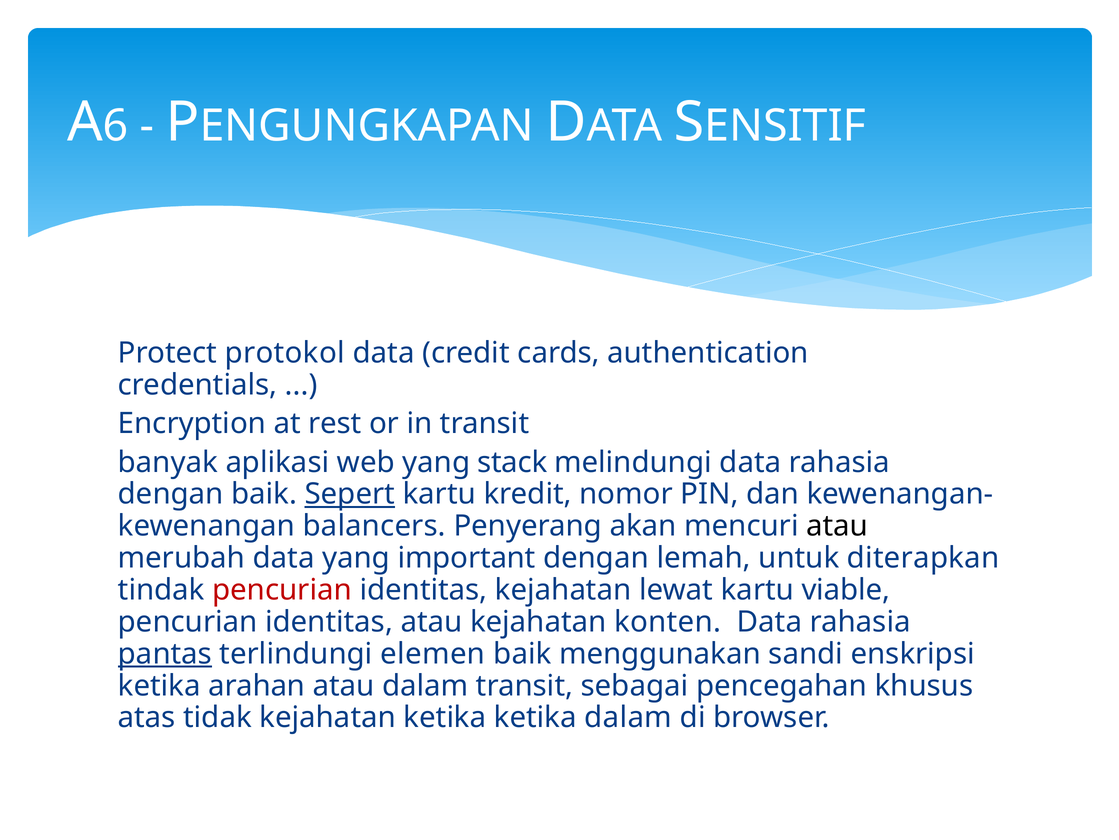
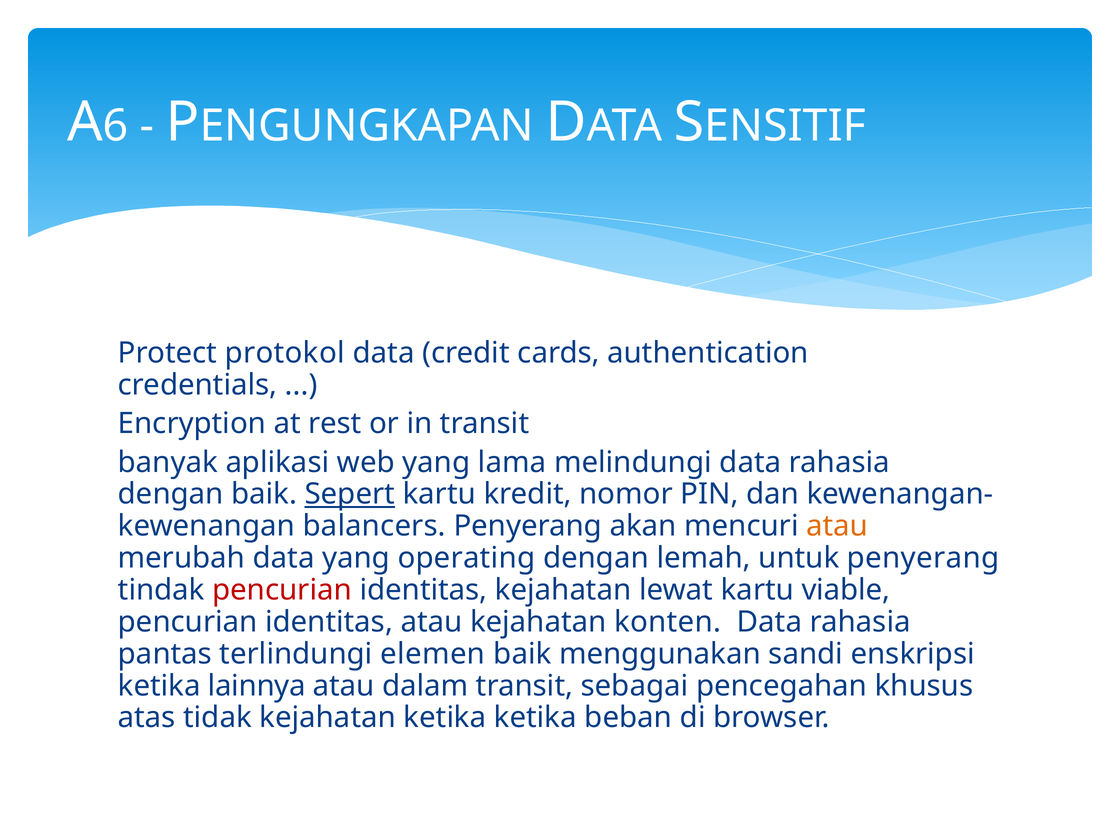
stack: stack -> lama
atau at (837, 526) colour: black -> orange
important: important -> operating
untuk diterapkan: diterapkan -> penyerang
pantas underline: present -> none
arahan: arahan -> lainnya
ketika dalam: dalam -> beban
